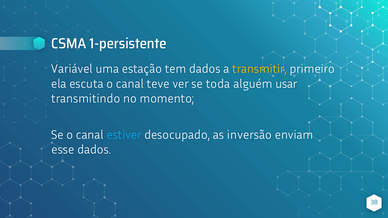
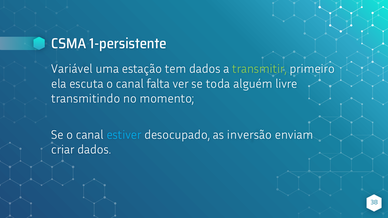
transmitir colour: yellow -> light green
teve: teve -> falta
usar: usar -> livre
esse: esse -> criar
